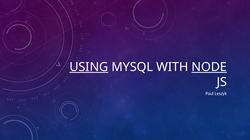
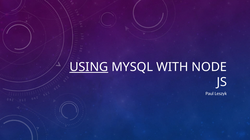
NODE underline: present -> none
